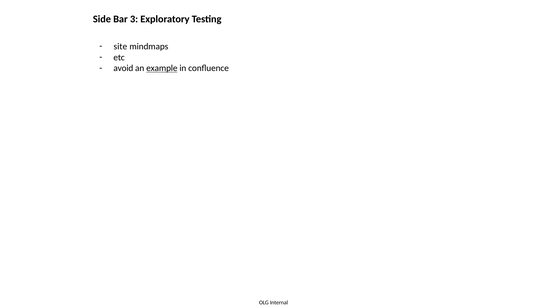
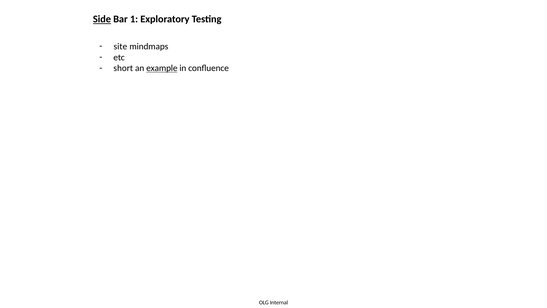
Side underline: none -> present
3: 3 -> 1
avoid: avoid -> short
